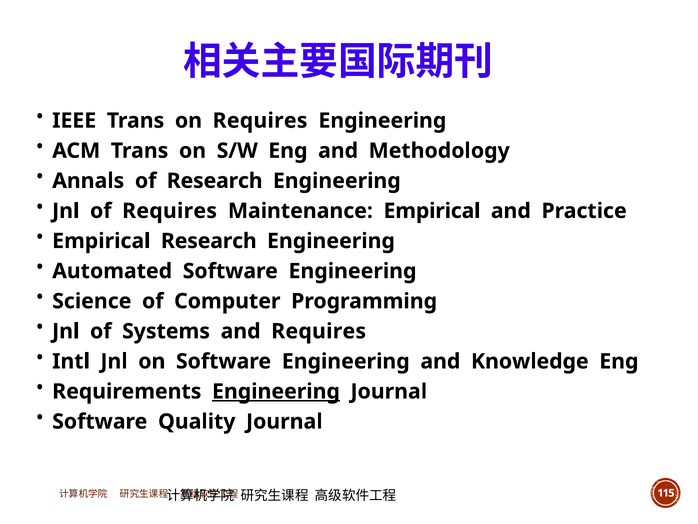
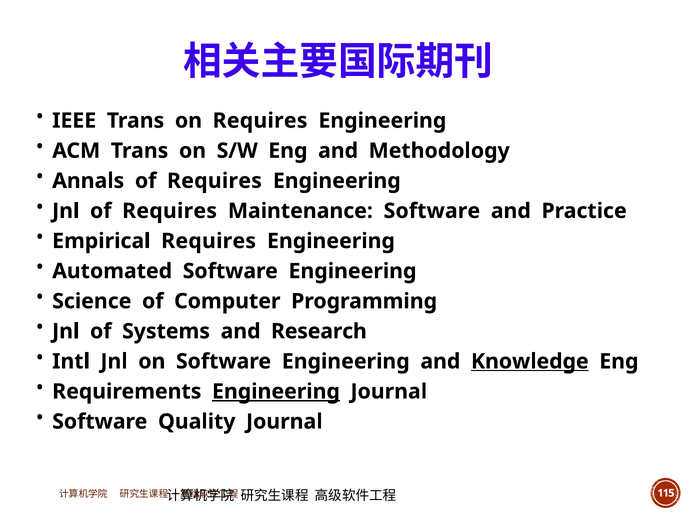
Annals of Research: Research -> Requires
Maintenance Empirical: Empirical -> Software
Empirical Research: Research -> Requires
and Requires: Requires -> Research
Knowledge underline: none -> present
